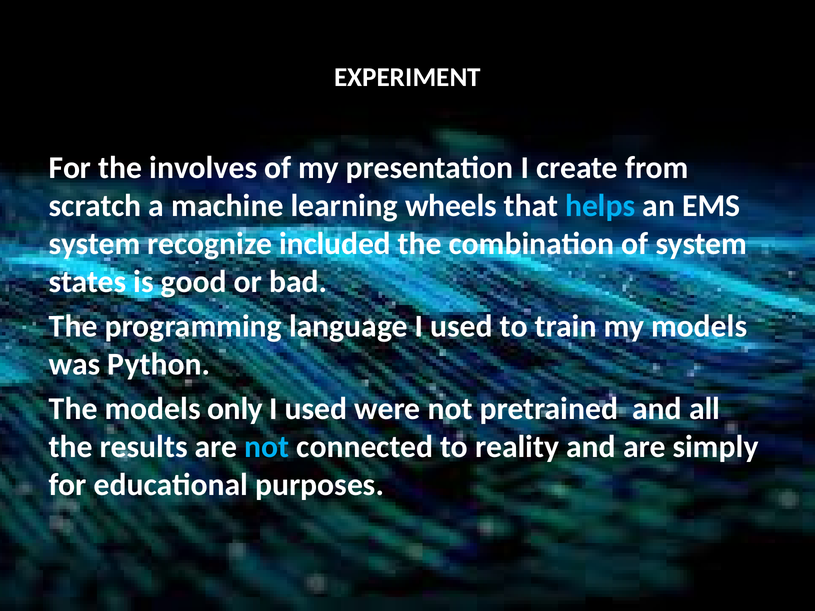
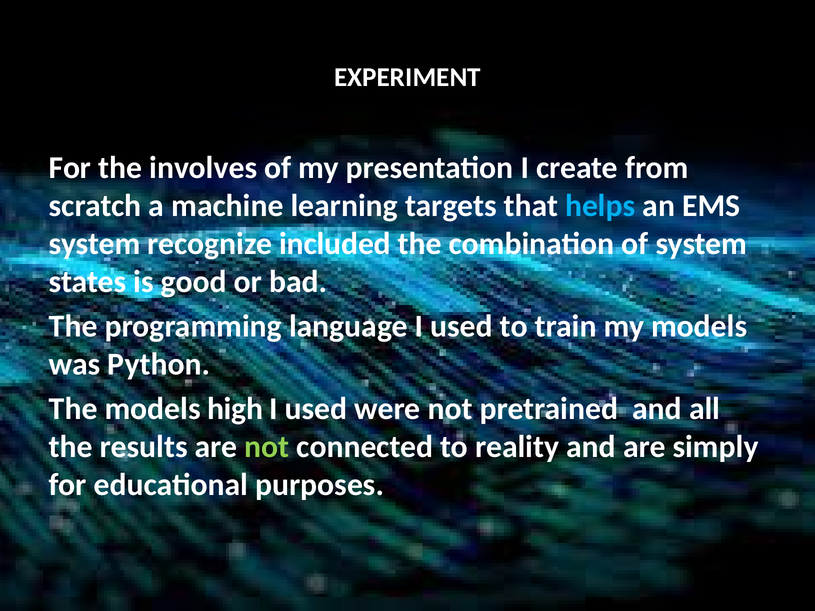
wheels: wheels -> targets
only: only -> high
not at (267, 447) colour: light blue -> light green
